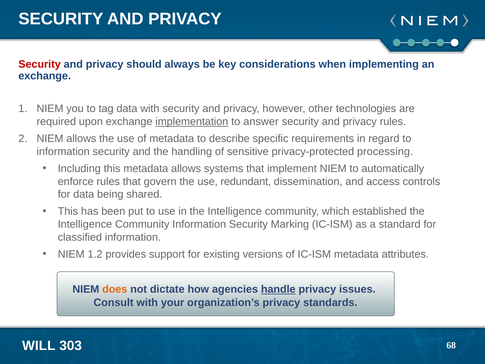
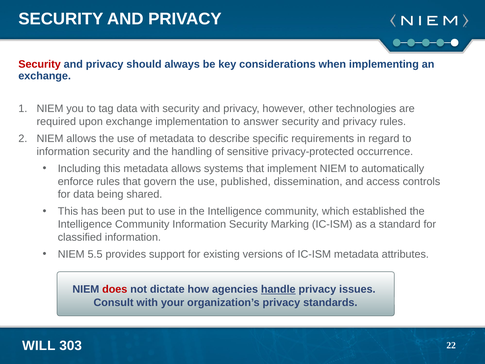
implementation underline: present -> none
processing: processing -> occurrence
redundant: redundant -> published
1.2: 1.2 -> 5.5
does colour: orange -> red
68: 68 -> 22
